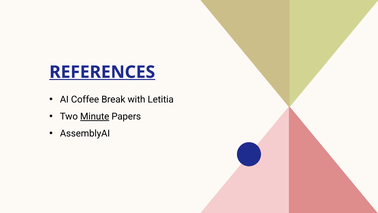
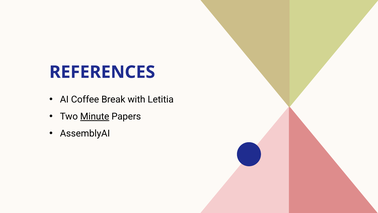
REFERENCES underline: present -> none
